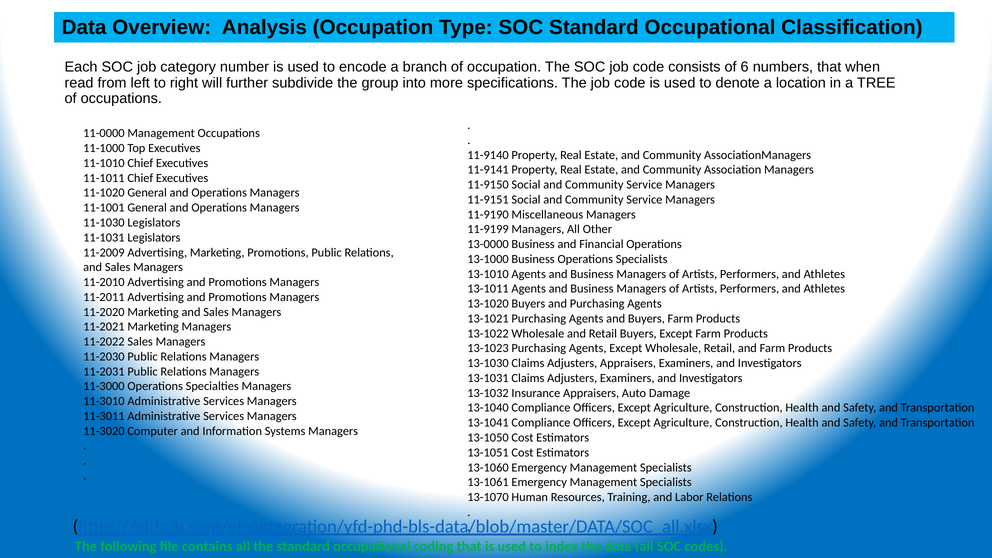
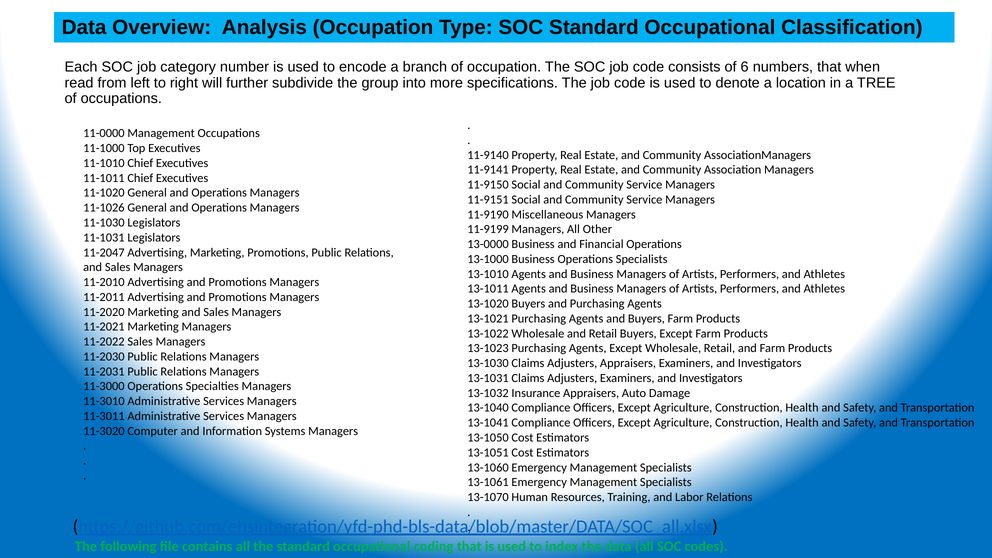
11-1001: 11-1001 -> 11-1026
11-2009: 11-2009 -> 11-2047
